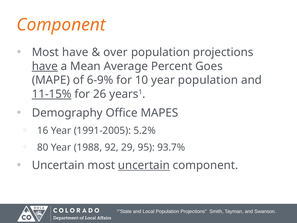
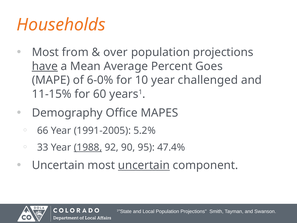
Component at (61, 25): Component -> Households
Most have: have -> from
6-9%: 6-9% -> 6-0%
year population: population -> challenged
11-15% underline: present -> none
26: 26 -> 60
16: 16 -> 66
80: 80 -> 33
1988 underline: none -> present
29: 29 -> 90
93.7%: 93.7% -> 47.4%
